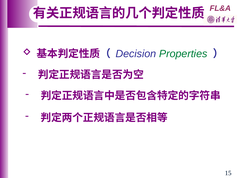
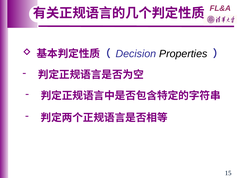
Properties colour: green -> black
